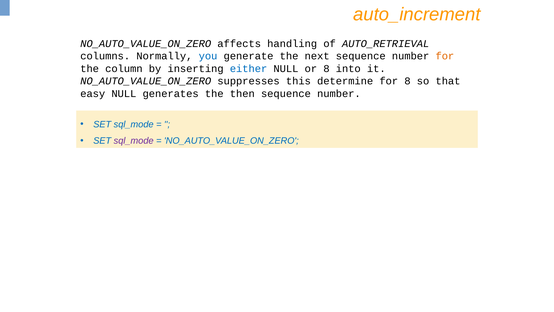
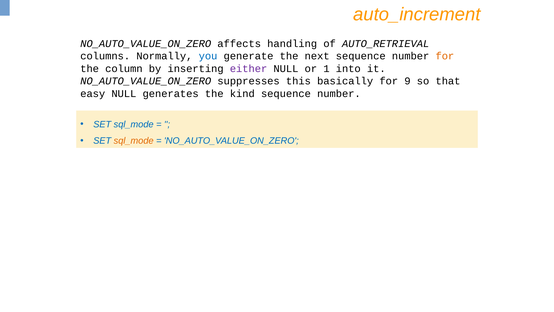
either colour: blue -> purple
or 8: 8 -> 1
determine: determine -> basically
for 8: 8 -> 9
then: then -> kind
sql_mode at (134, 141) colour: purple -> orange
